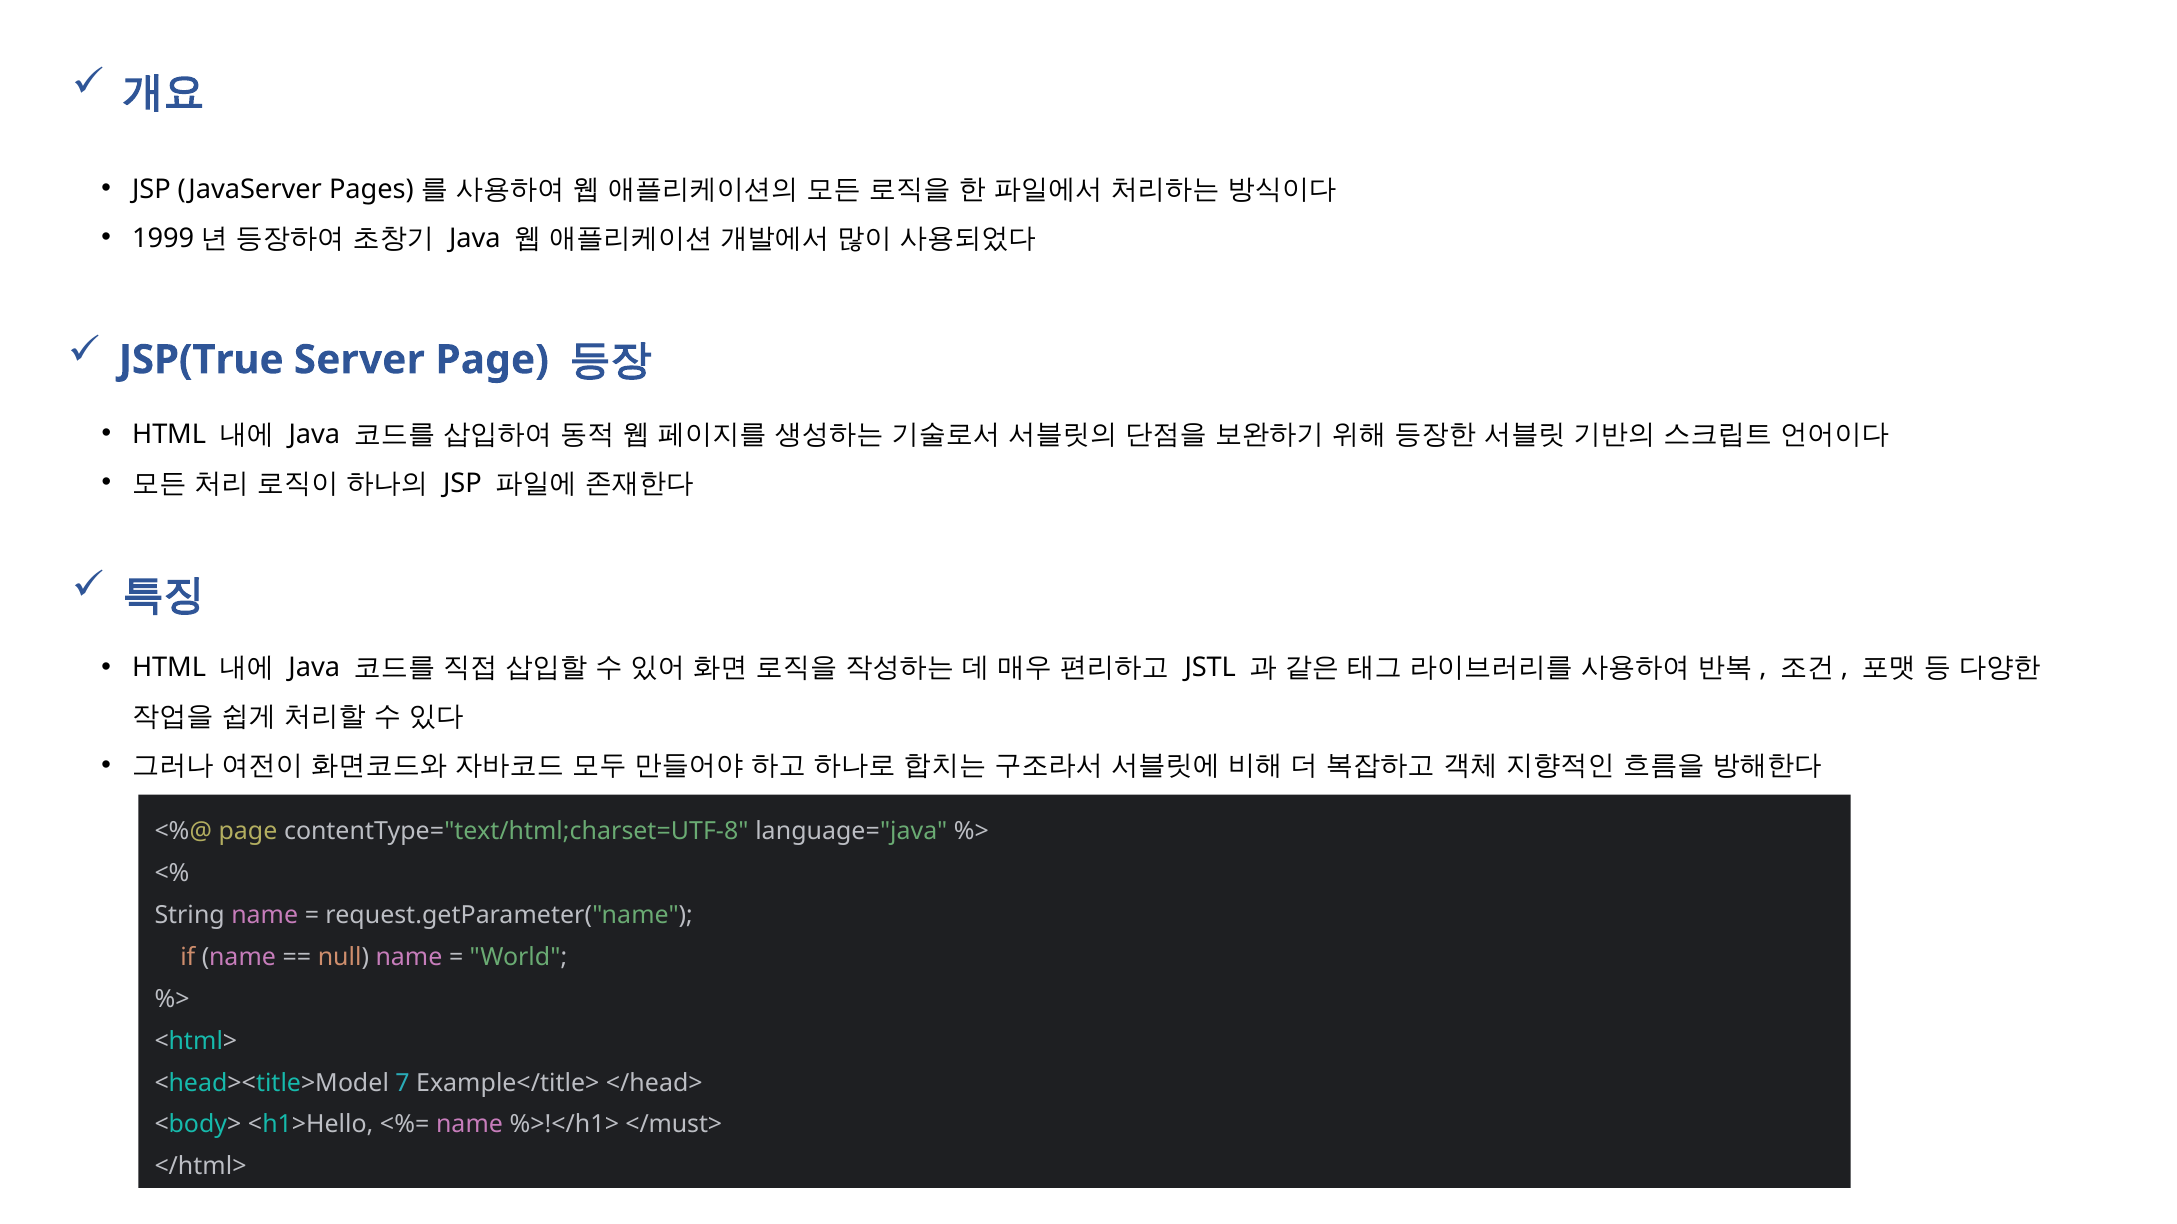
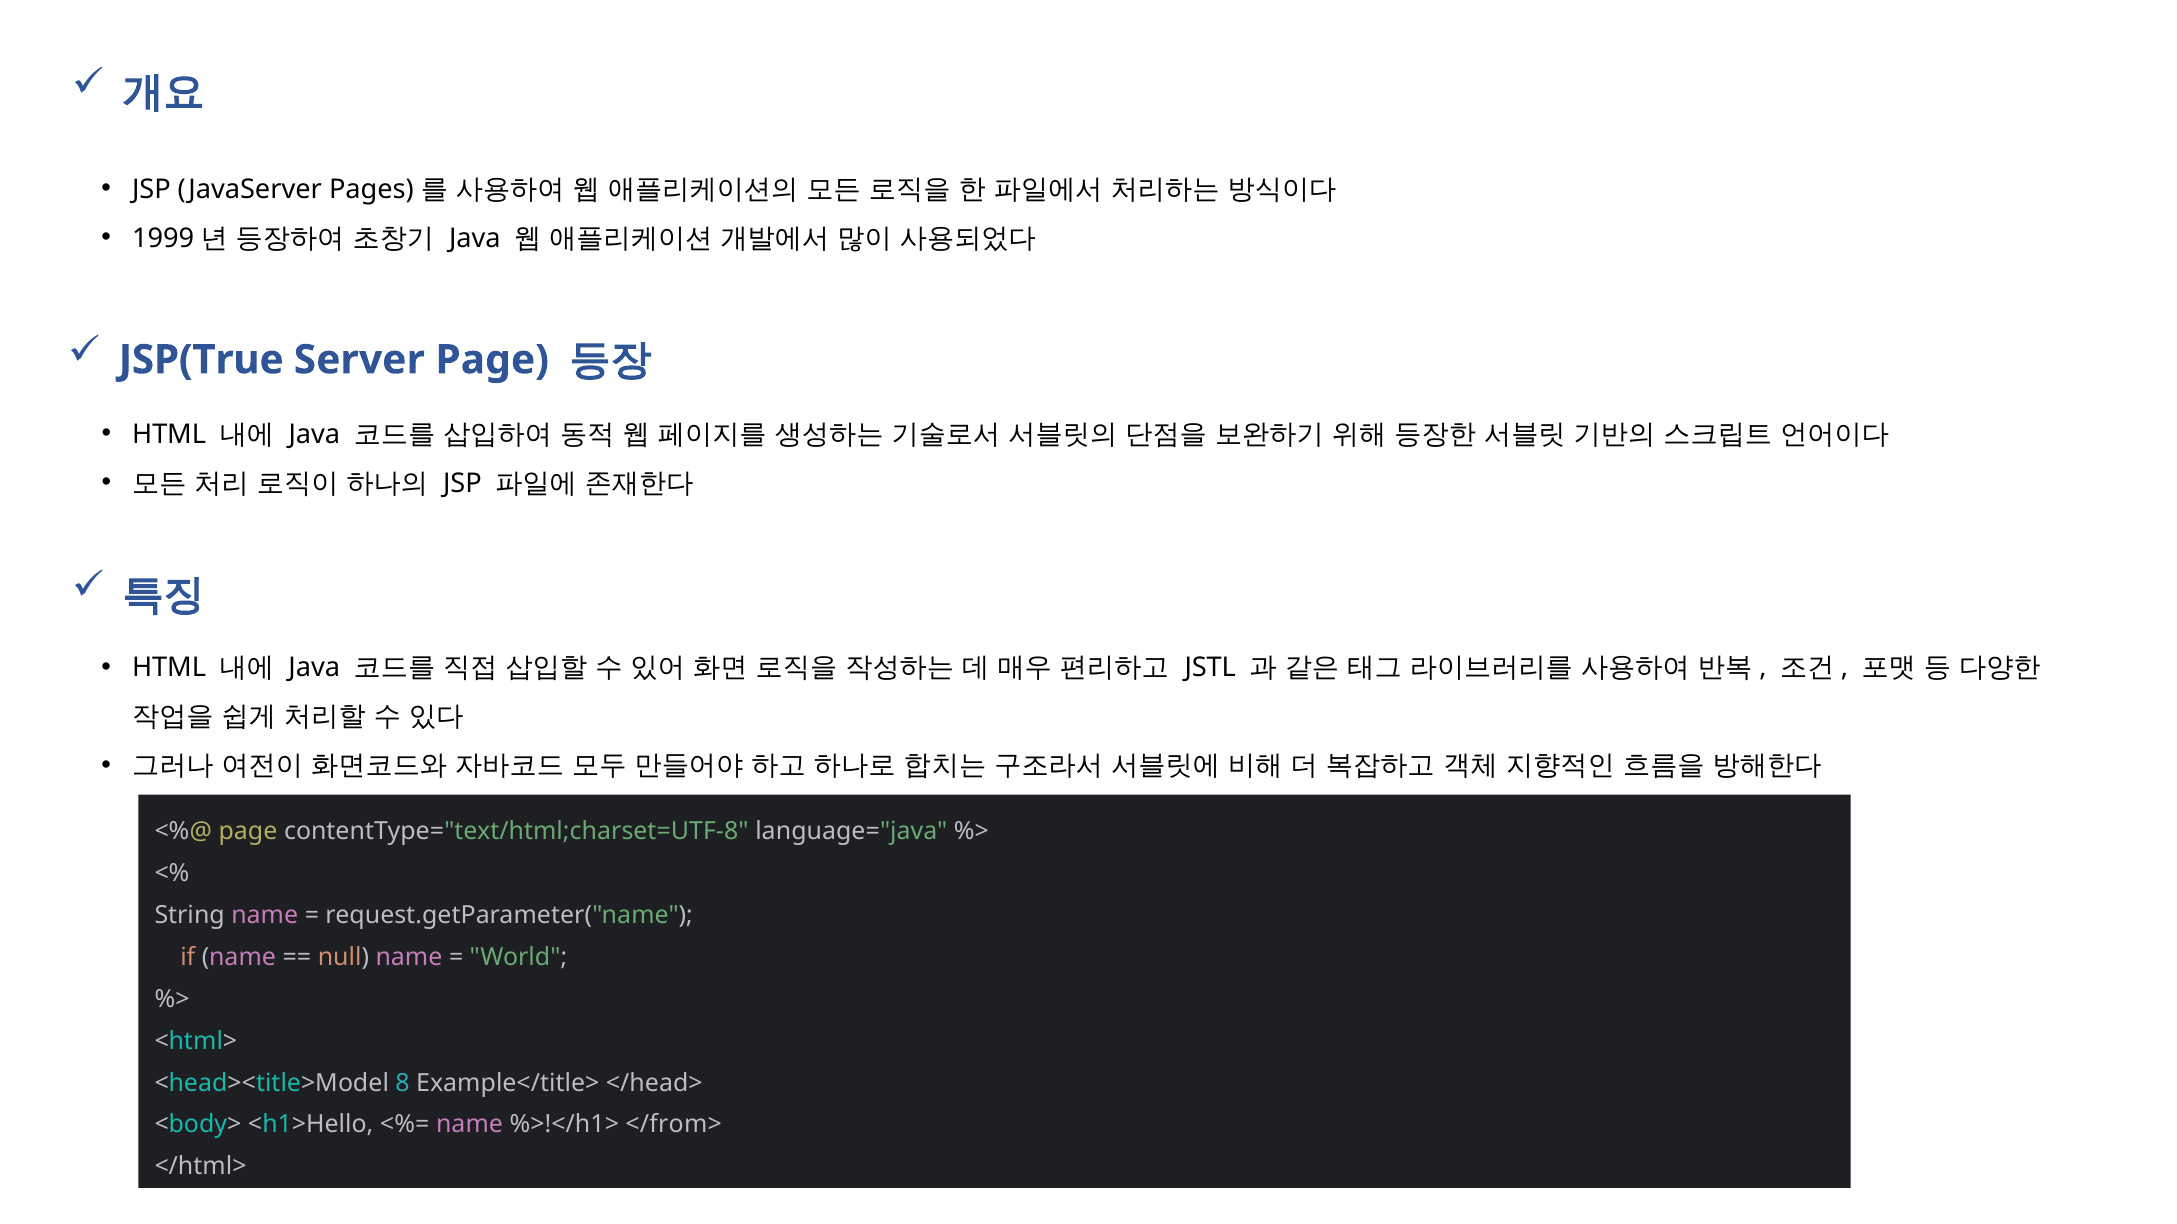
7: 7 -> 8
</must>: </must> -> </from>
